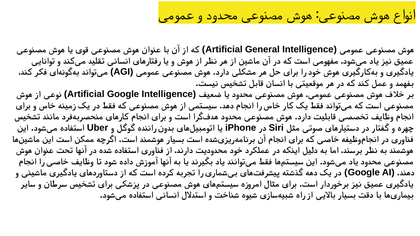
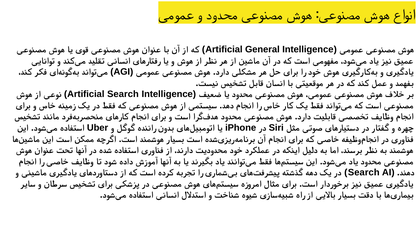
Artificial Google: Google -> Search
Google at (364, 173): Google -> Search
